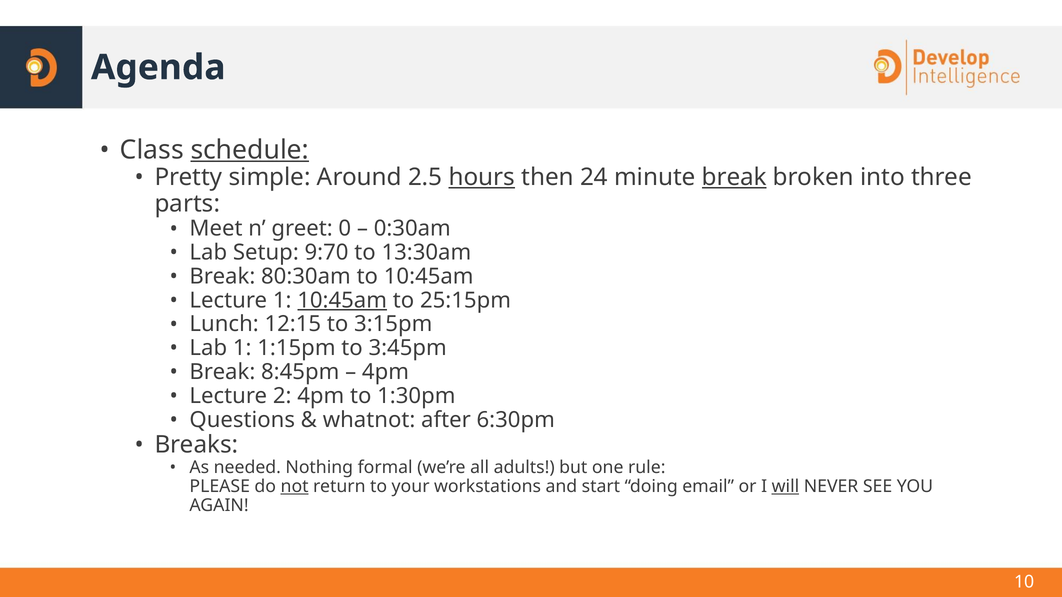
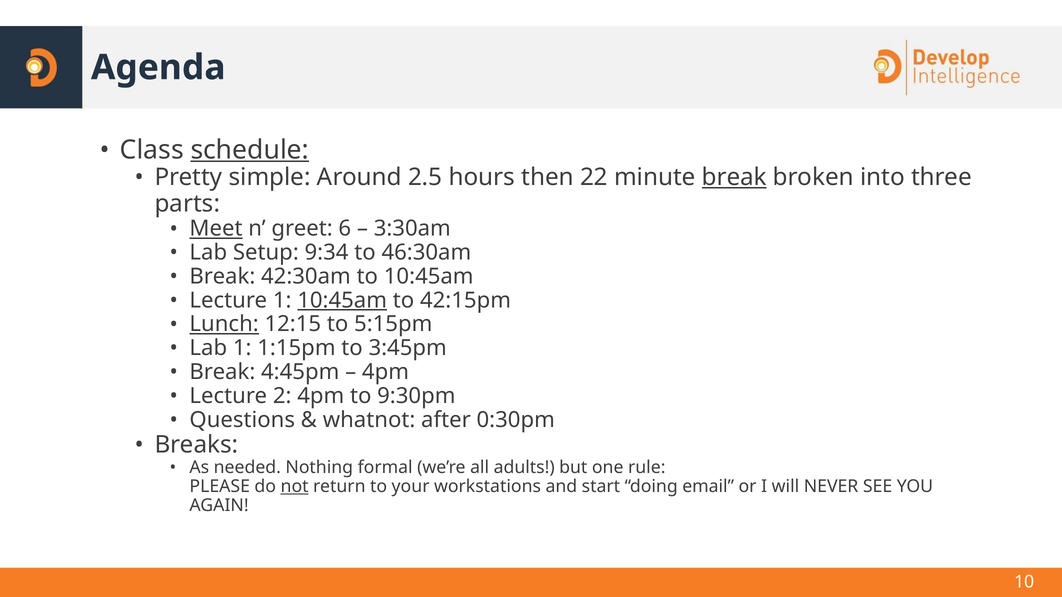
hours underline: present -> none
24: 24 -> 22
Meet underline: none -> present
0: 0 -> 6
0:30am: 0:30am -> 3:30am
9:70: 9:70 -> 9:34
13:30am: 13:30am -> 46:30am
80:30am: 80:30am -> 42:30am
25:15pm: 25:15pm -> 42:15pm
Lunch underline: none -> present
3:15pm: 3:15pm -> 5:15pm
8:45pm: 8:45pm -> 4:45pm
1:30pm: 1:30pm -> 9:30pm
6:30pm: 6:30pm -> 0:30pm
will underline: present -> none
